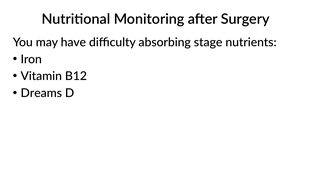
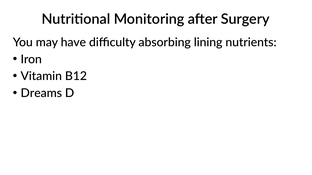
stage: stage -> lining
